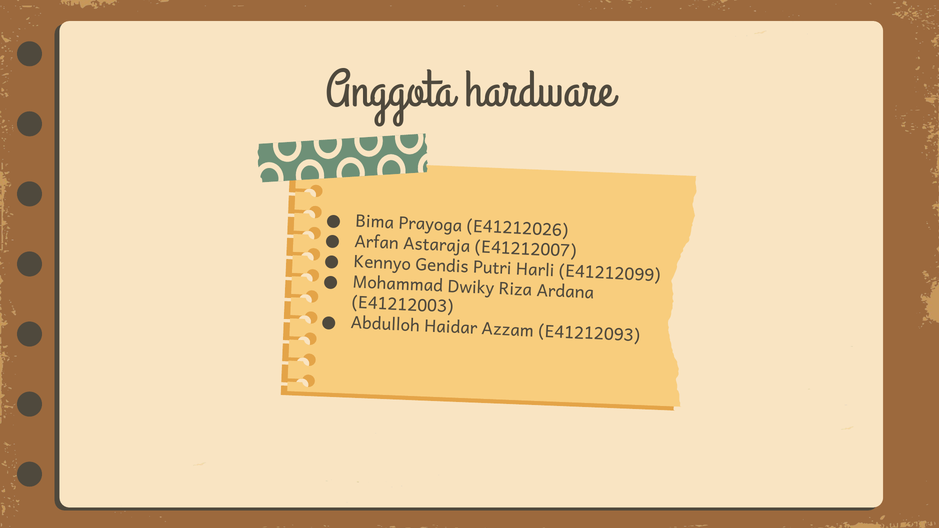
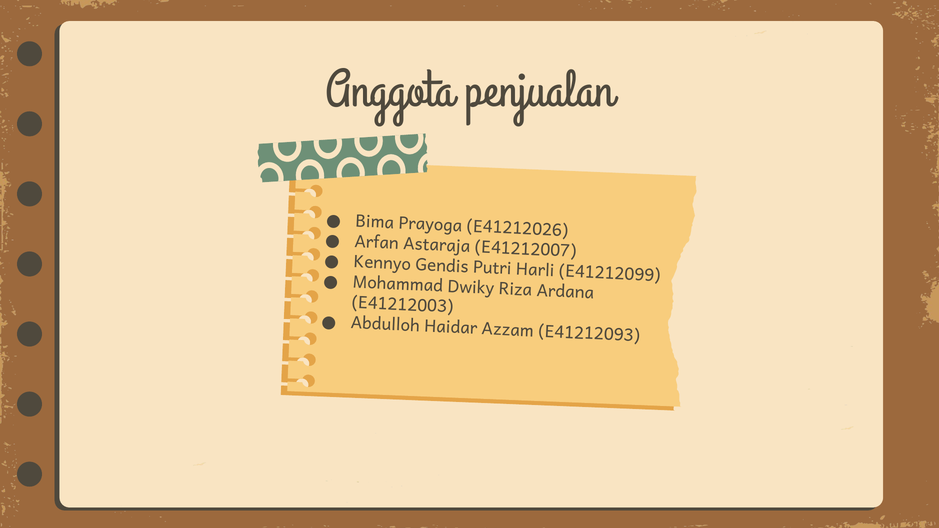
hardware: hardware -> penjualan
